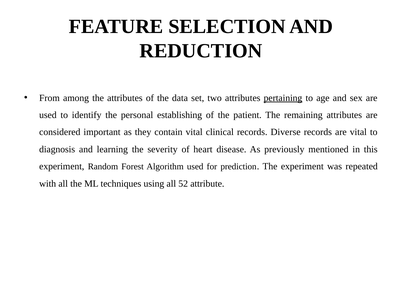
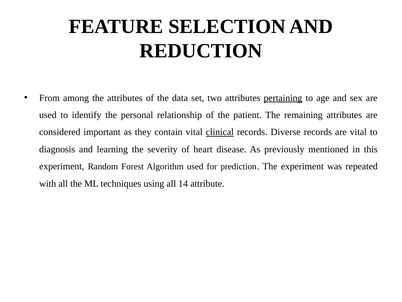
establishing: establishing -> relationship
clinical underline: none -> present
52: 52 -> 14
